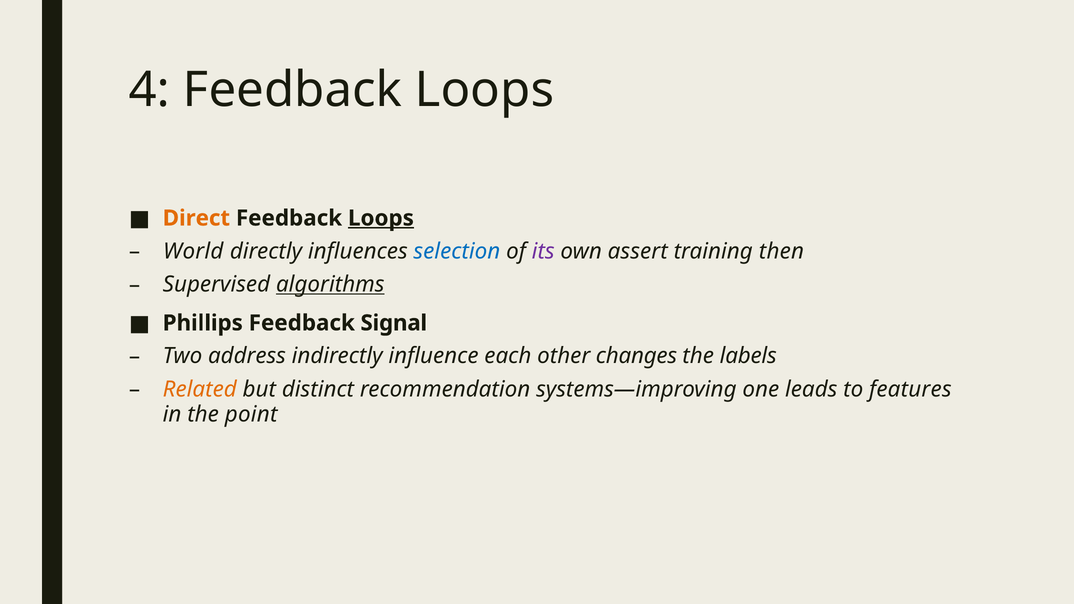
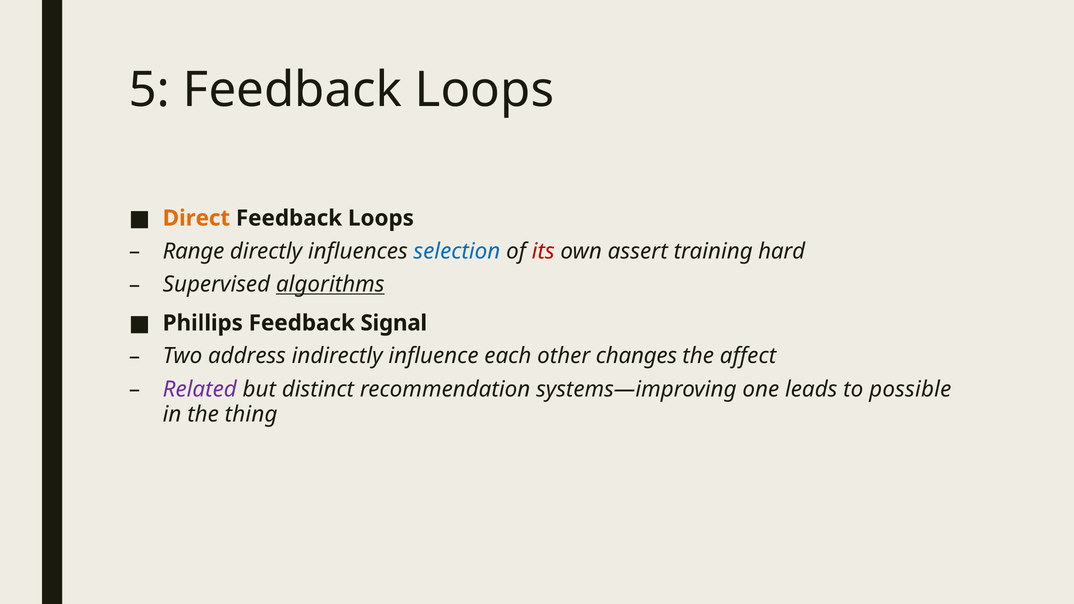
4: 4 -> 5
Loops at (381, 218) underline: present -> none
World: World -> Range
its colour: purple -> red
then: then -> hard
labels: labels -> affect
Related colour: orange -> purple
features: features -> possible
point: point -> thing
